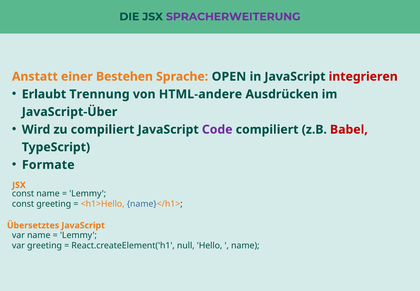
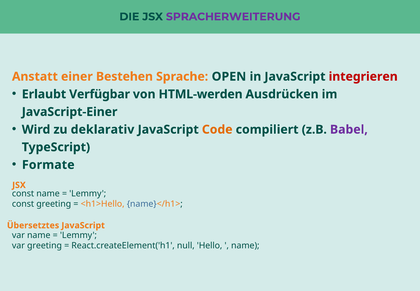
Trennung: Trennung -> Verfügbar
HTML-andere: HTML-andere -> HTML-werden
JavaScript-Über: JavaScript-Über -> JavaScript-Einer
zu compiliert: compiliert -> deklarativ
Code colour: purple -> orange
Babel colour: red -> purple
